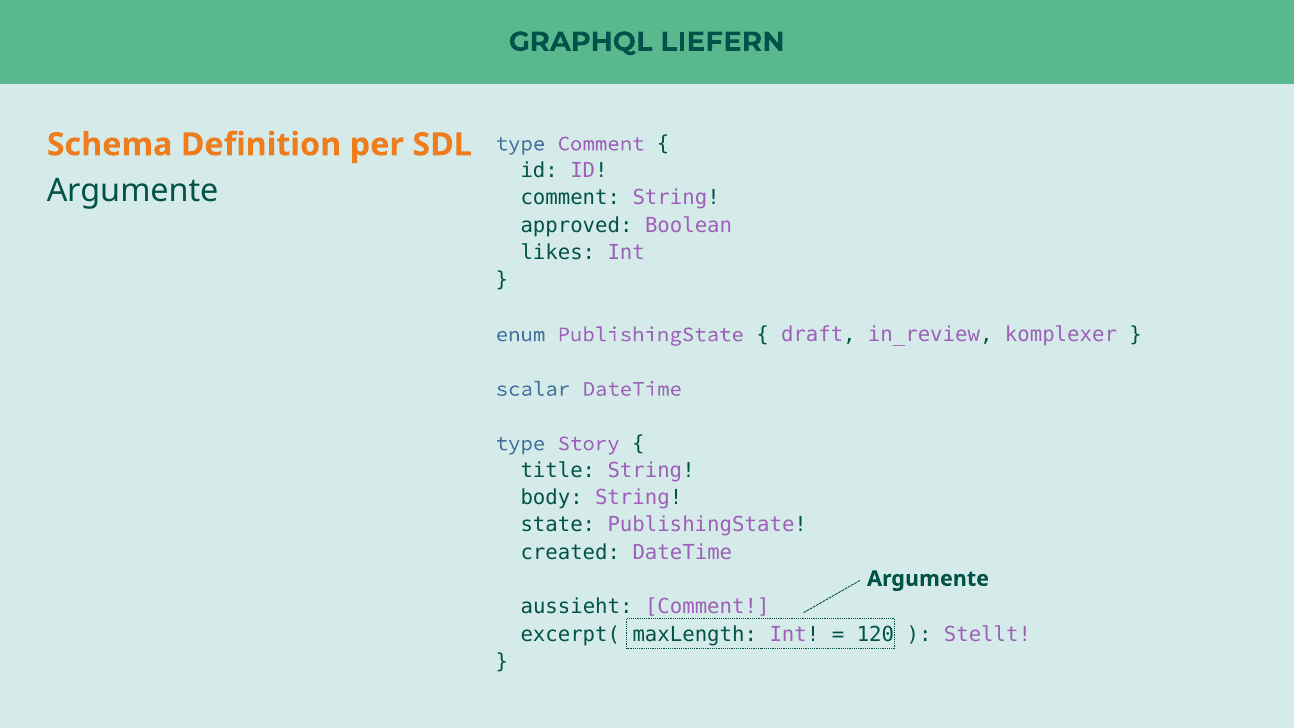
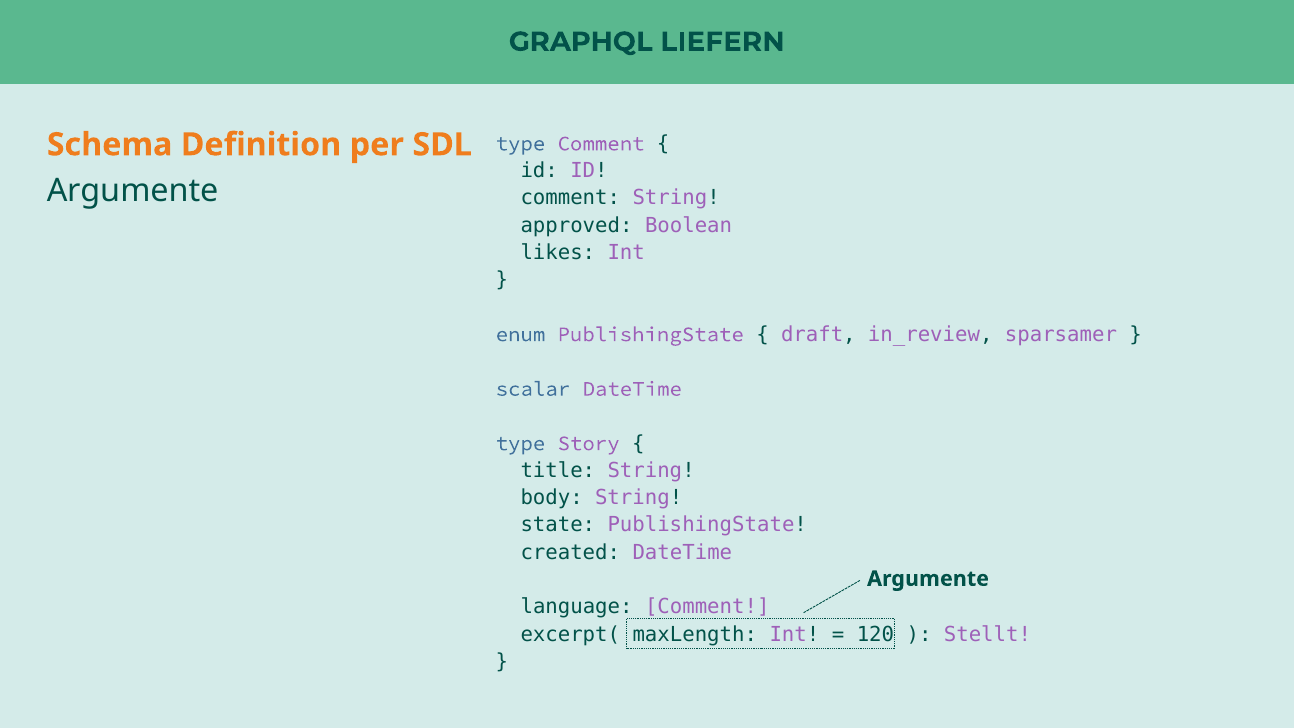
komplexer: komplexer -> sparsamer
aussieht: aussieht -> language
